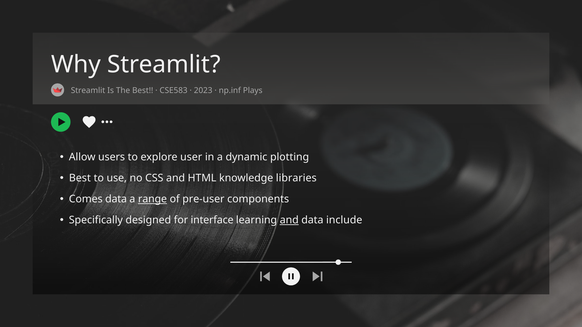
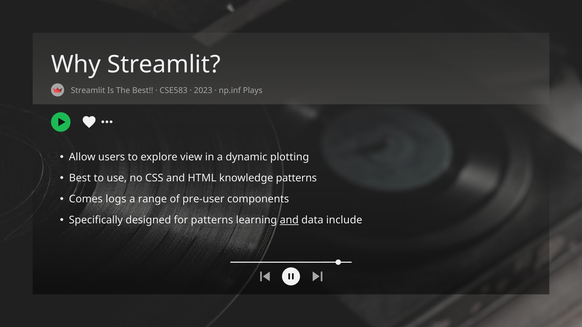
user: user -> view
knowledge libraries: libraries -> patterns
Comes data: data -> logs
range underline: present -> none
for interface: interface -> patterns
